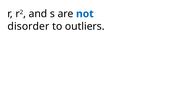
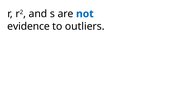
disorder: disorder -> evidence
